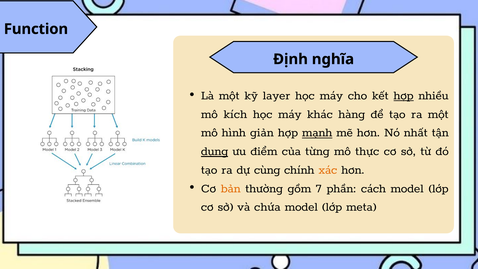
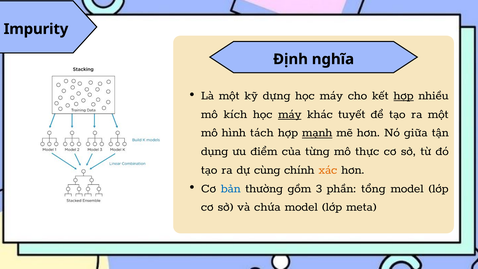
Function: Function -> Impurity
layer: layer -> dựng
máy at (290, 114) underline: none -> present
hàng: hàng -> tuyết
giản: giản -> tách
nhất: nhất -> giữa
dụng underline: present -> none
bản colour: orange -> blue
7: 7 -> 3
cách: cách -> tổng
